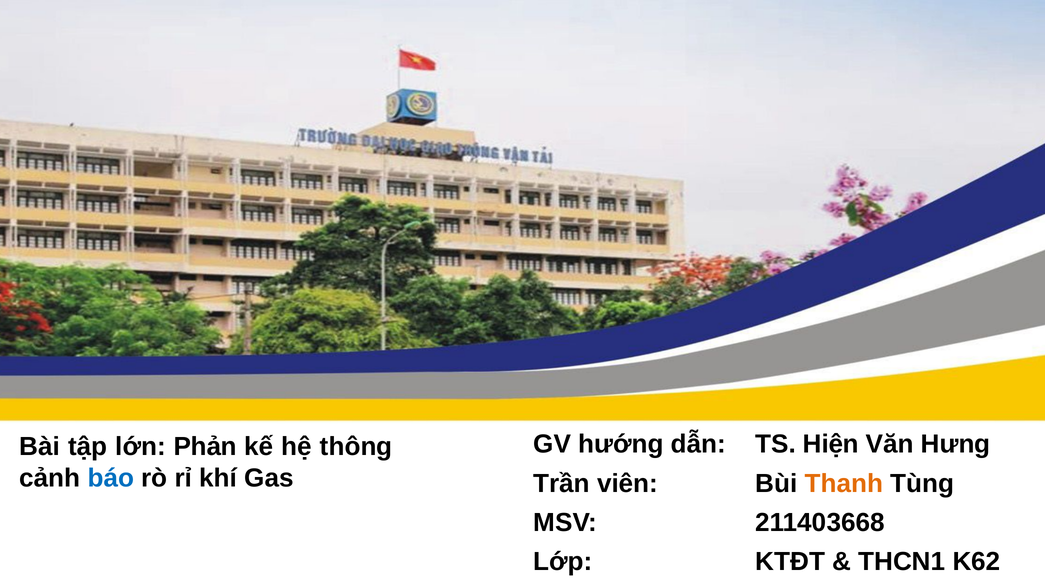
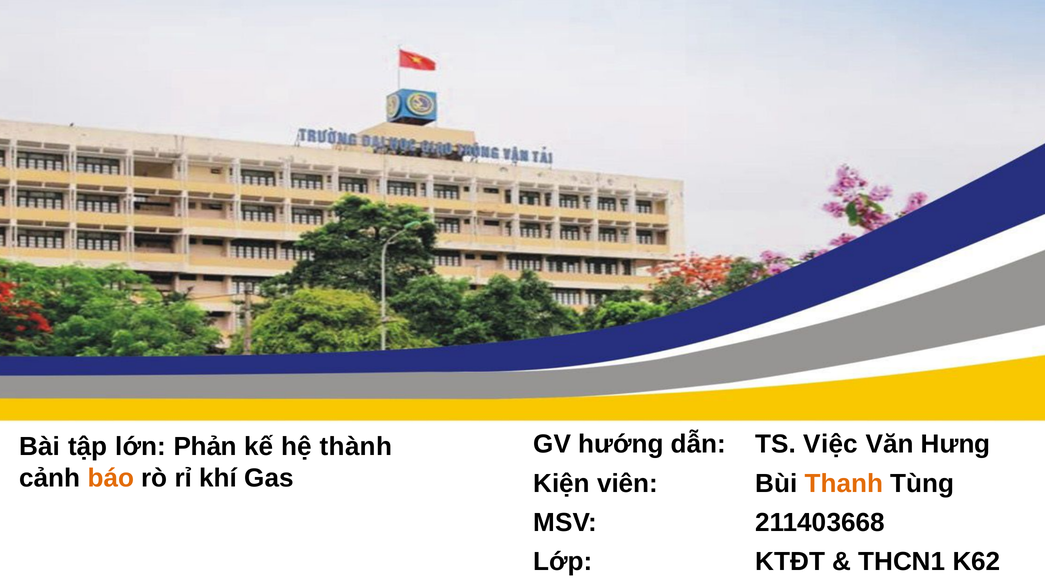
Hiện: Hiện -> Việc
thông: thông -> thành
báo colour: blue -> orange
Trần: Trần -> Kiện
